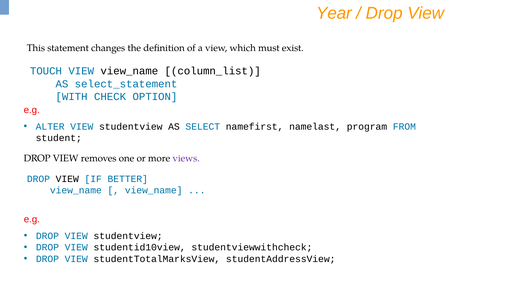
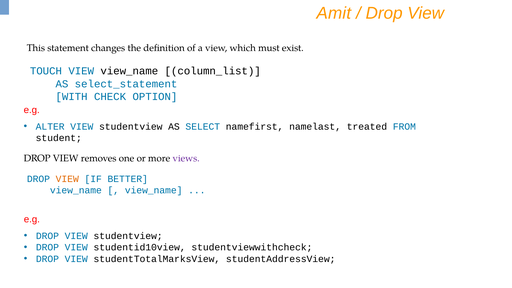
Year: Year -> Amit
program: program -> treated
VIEW at (67, 179) colour: black -> orange
